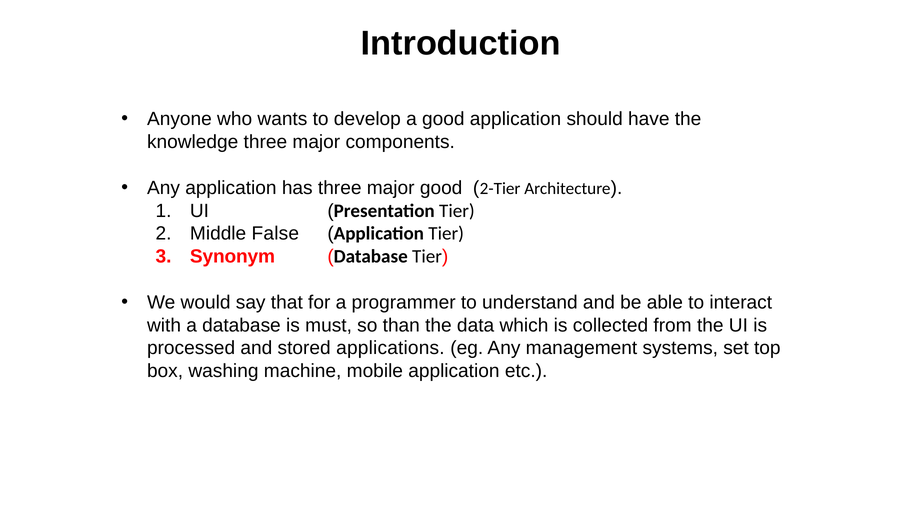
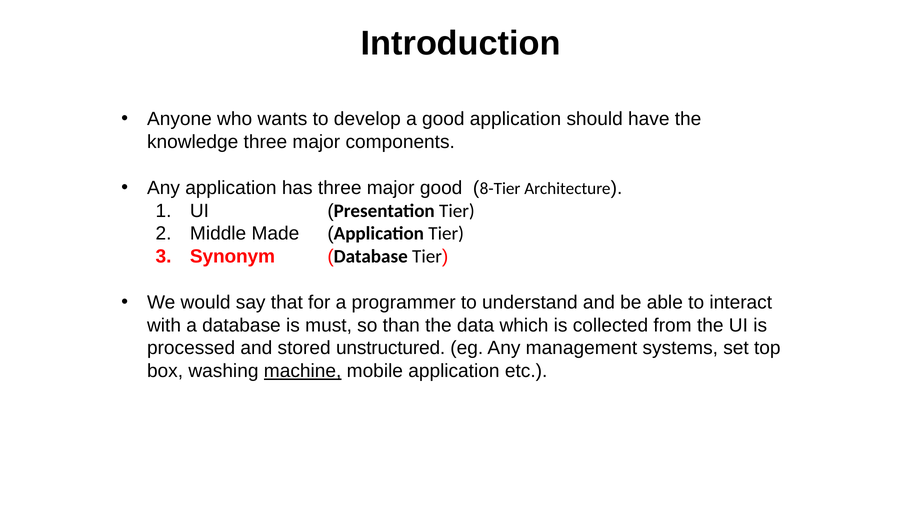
2-Tier: 2-Tier -> 8-Tier
False: False -> Made
applications: applications -> unstructured
machine underline: none -> present
